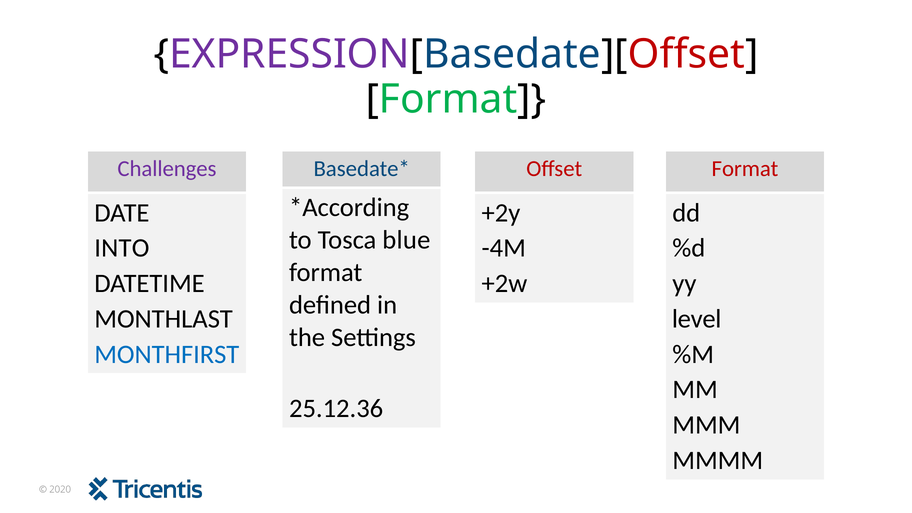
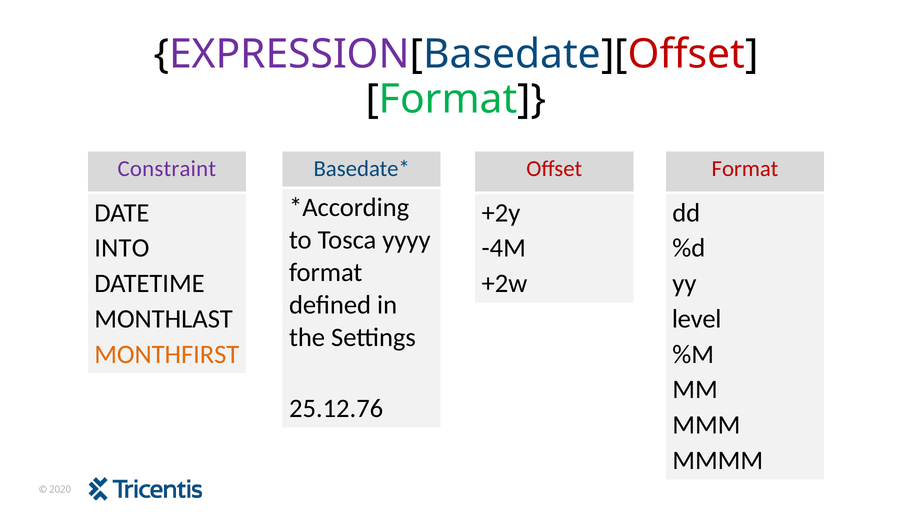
Challenges: Challenges -> Constraint
blue: blue -> yyyy
MONTHFIRST colour: blue -> orange
25.12.36: 25.12.36 -> 25.12.76
